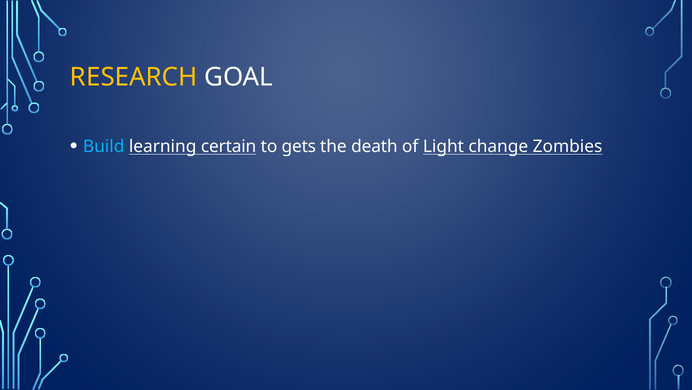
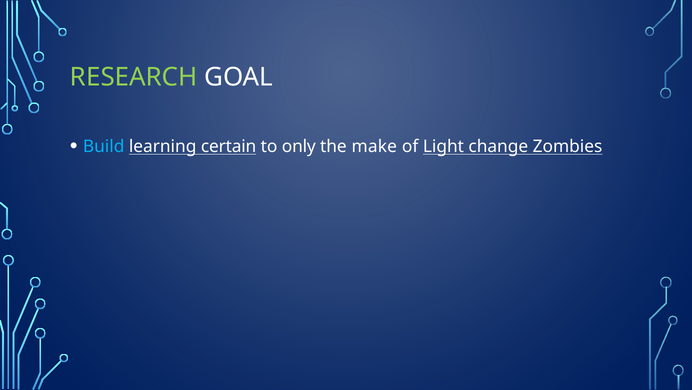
RESEARCH colour: yellow -> light green
gets: gets -> only
death: death -> make
